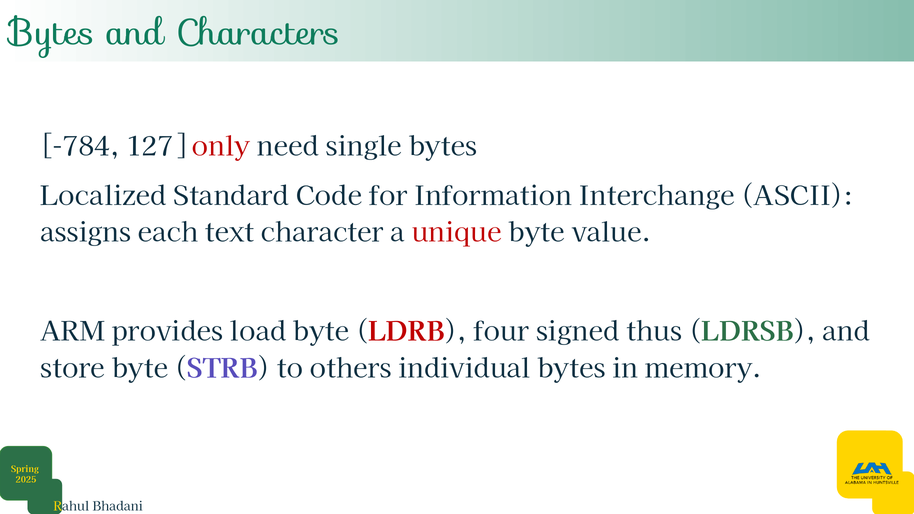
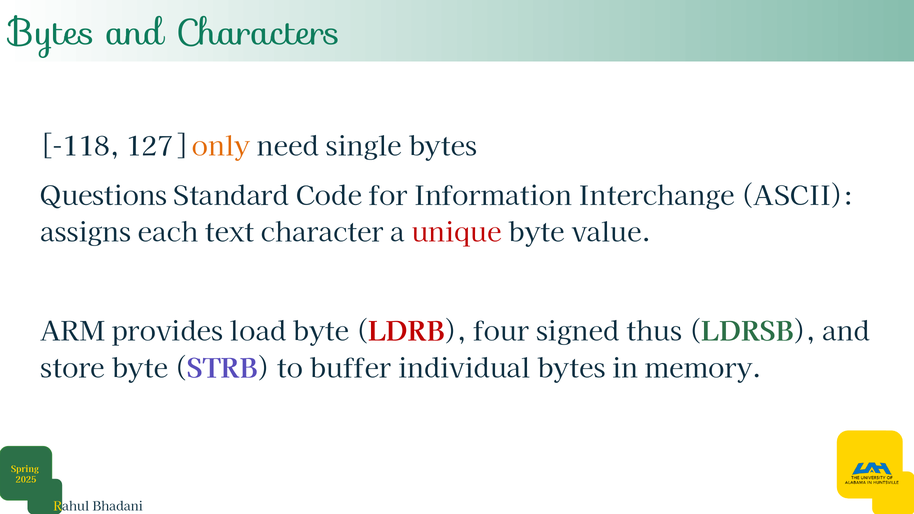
−784: −784 -> −118
only colour: red -> orange
Localized: Localized -> Questions
others: others -> buffer
